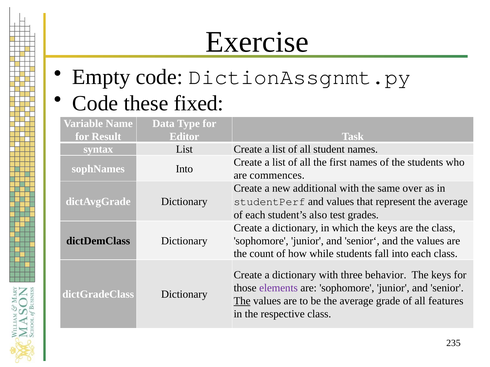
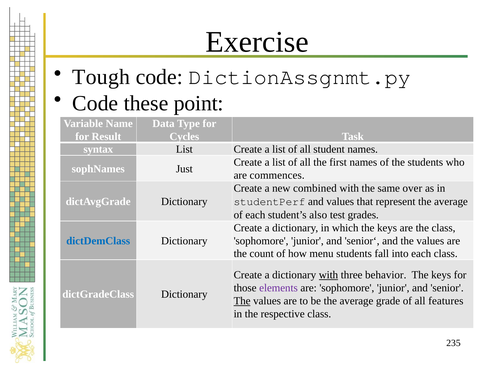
Empty: Empty -> Tough
fixed: fixed -> point
Editor: Editor -> Cycles
sophNames Into: Into -> Just
additional: additional -> combined
dictDemClass colour: black -> blue
while: while -> menu
with at (328, 275) underline: none -> present
